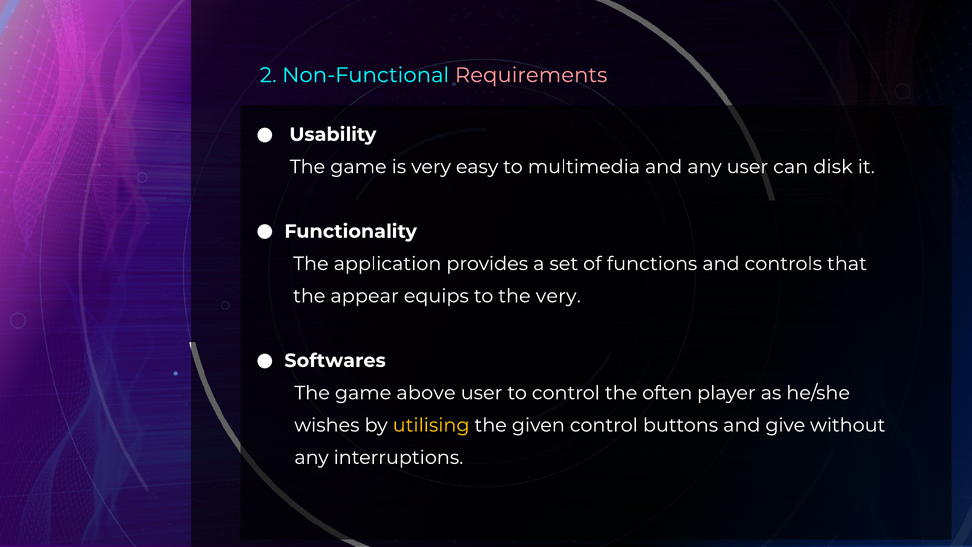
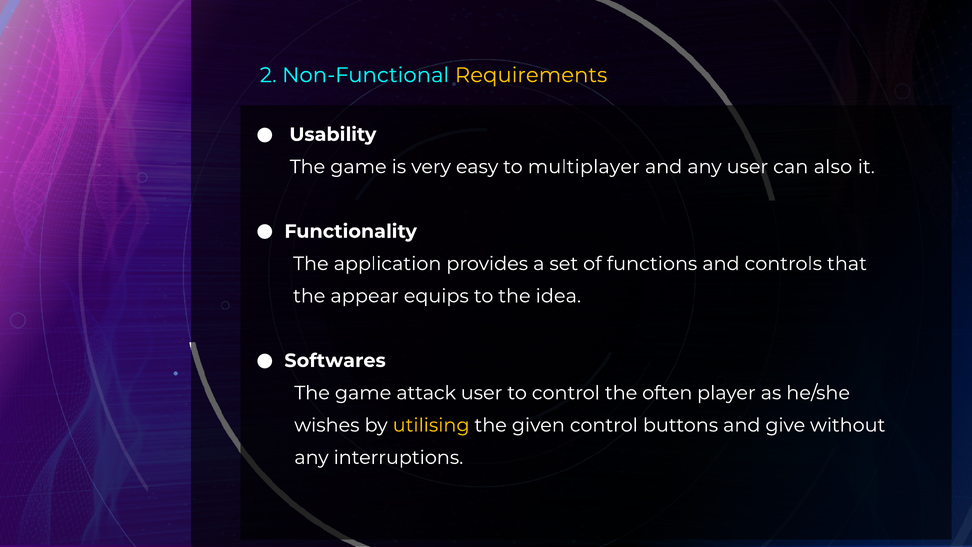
Requirements colour: pink -> yellow
multimedia: multimedia -> multiplayer
disk: disk -> also
the very: very -> idea
above: above -> attack
